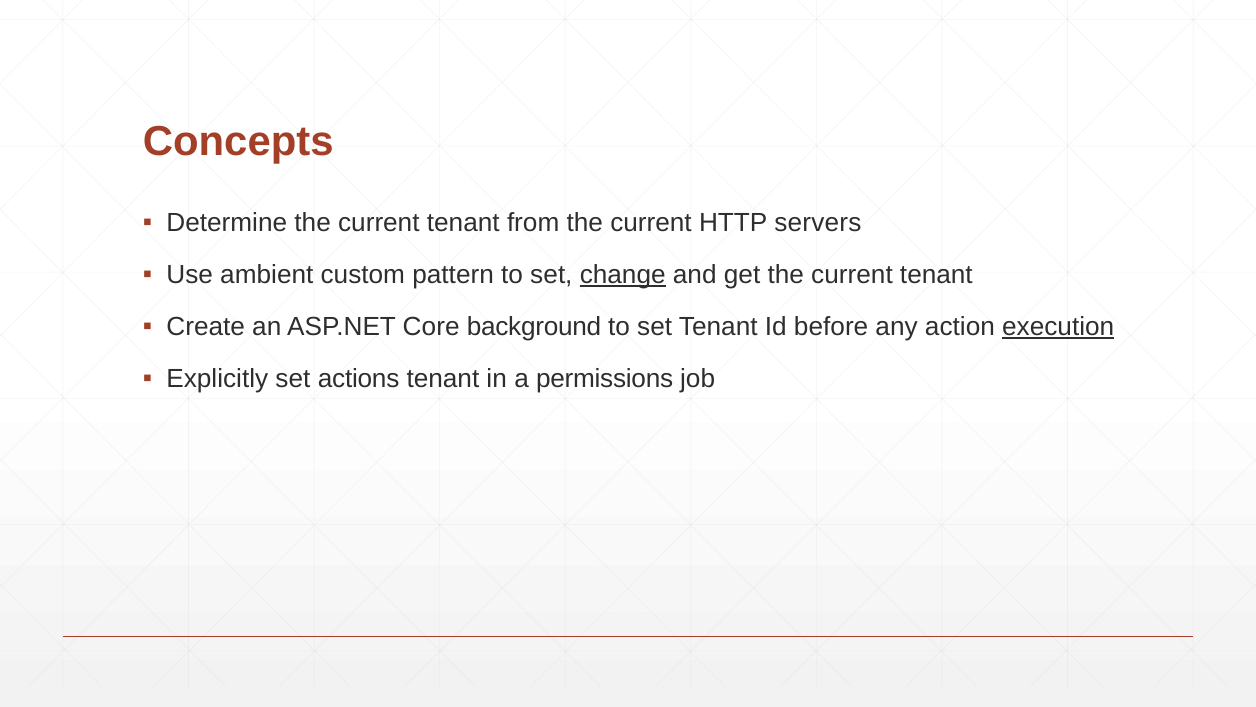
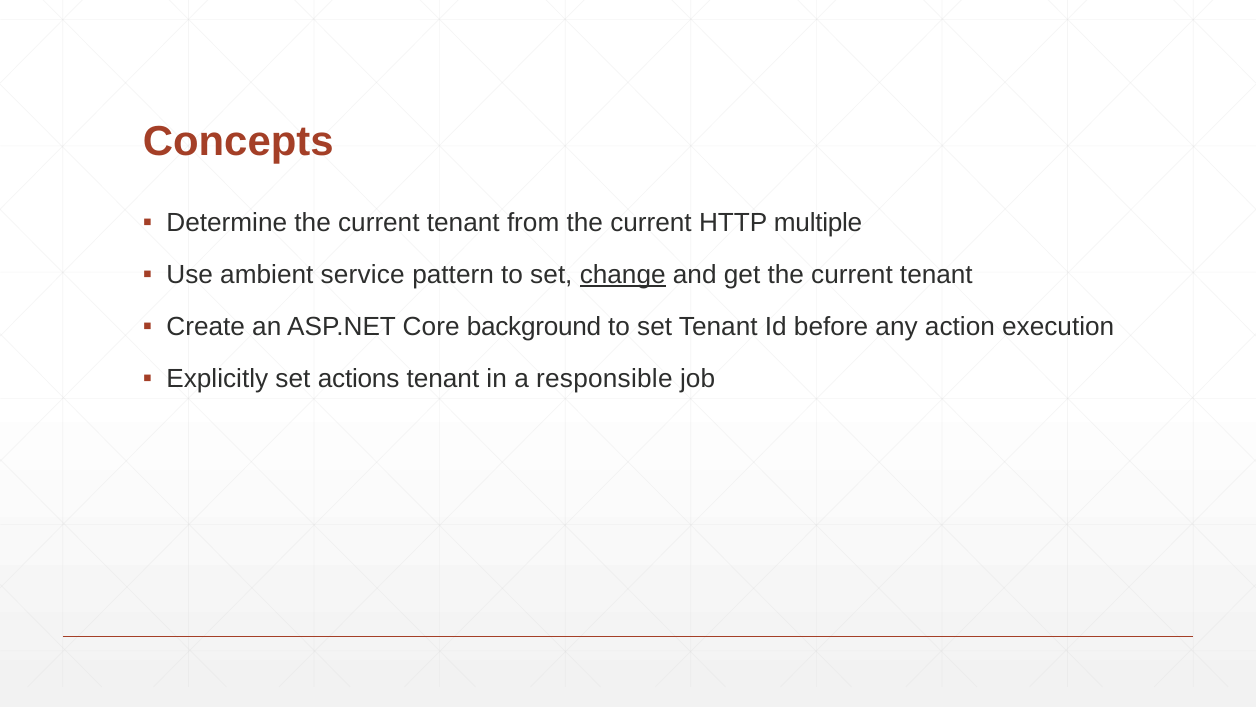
servers: servers -> multiple
custom: custom -> service
execution underline: present -> none
permissions: permissions -> responsible
